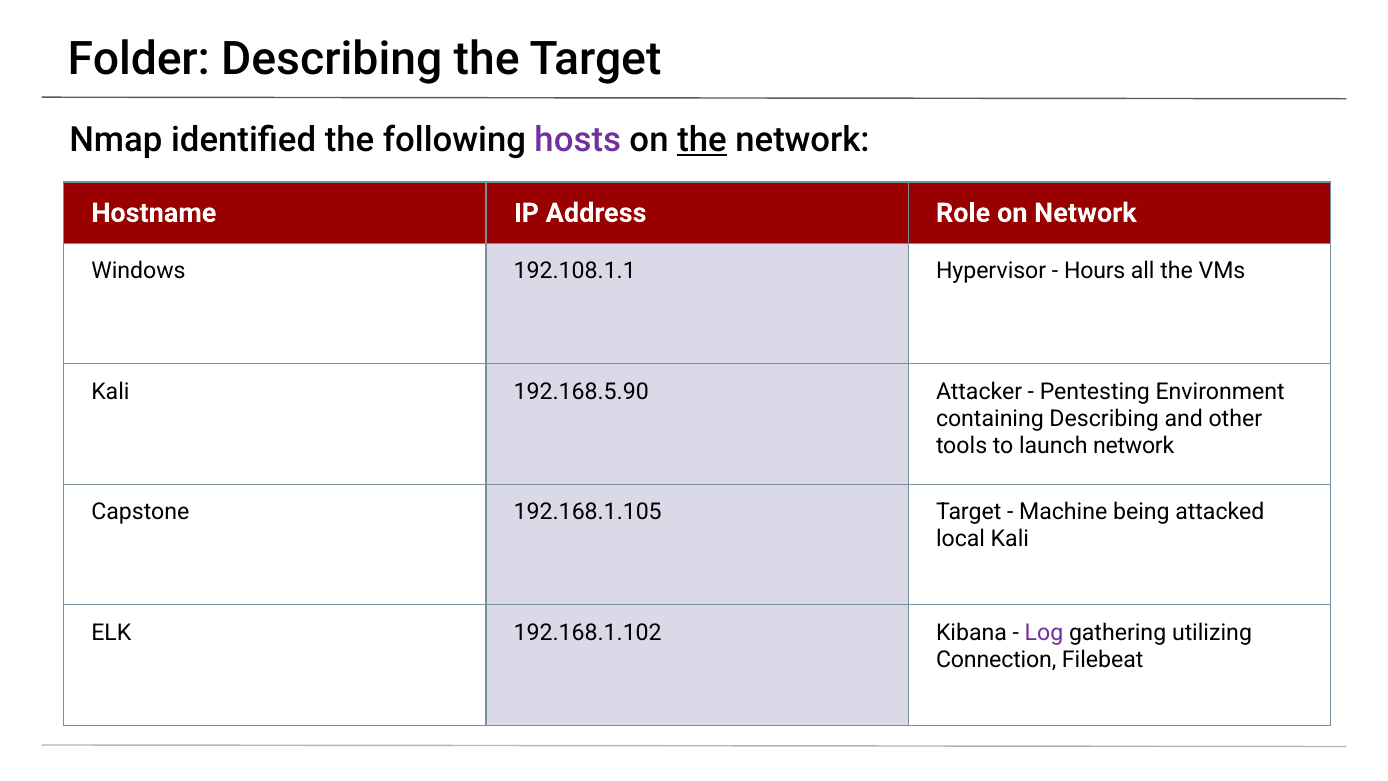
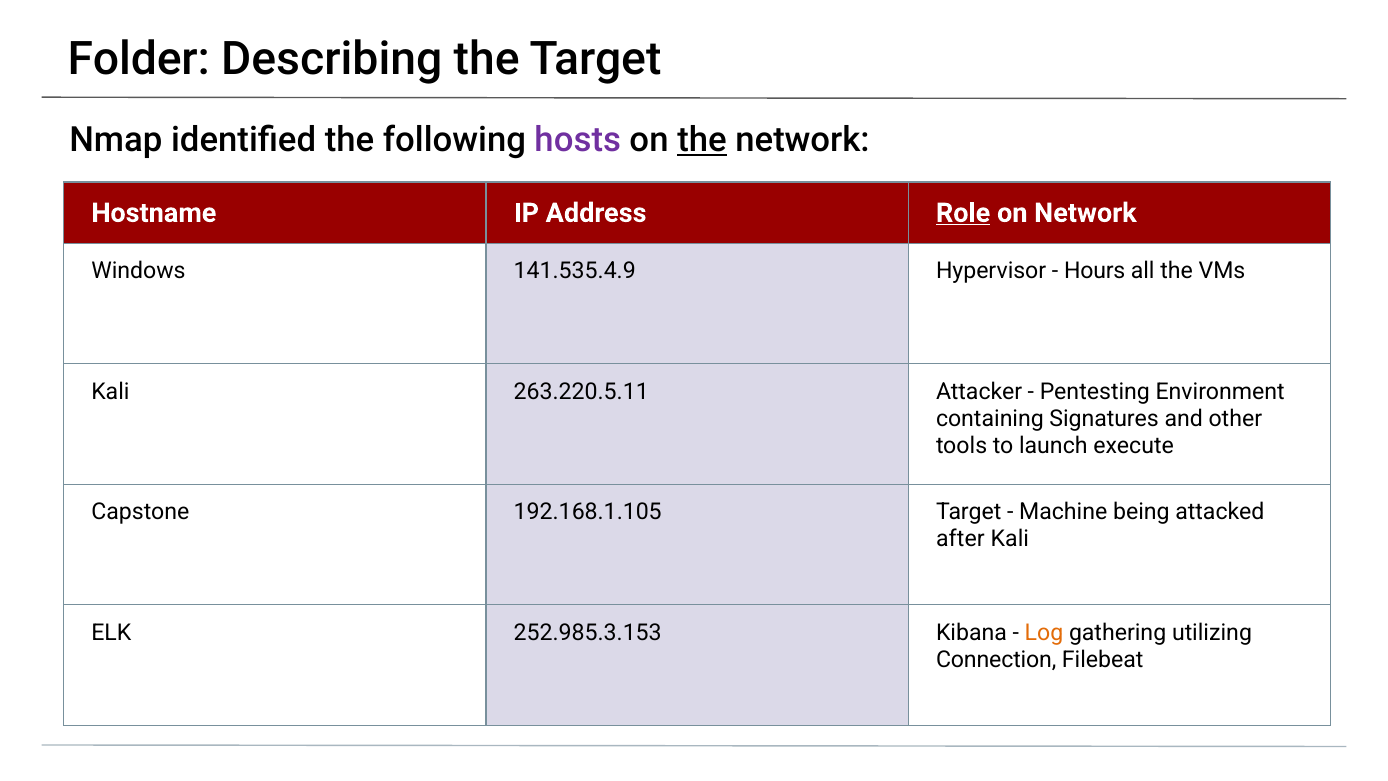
Role underline: none -> present
192.108.1.1: 192.108.1.1 -> 141.535.4.9
192.168.5.90: 192.168.5.90 -> 263.220.5.11
containing Describing: Describing -> Signatures
launch network: network -> execute
local: local -> after
192.168.1.102: 192.168.1.102 -> 252.985.3.153
Log colour: purple -> orange
